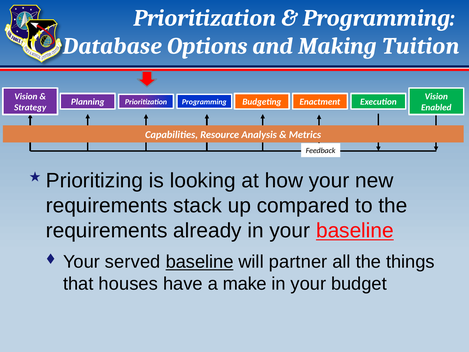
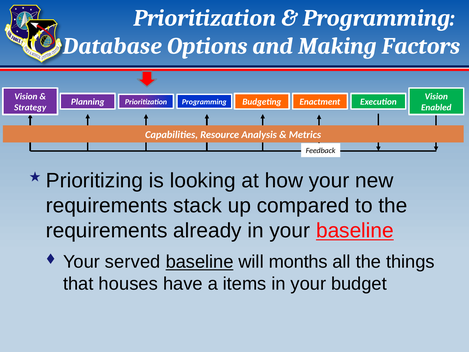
Tuition: Tuition -> Factors
partner: partner -> months
make: make -> items
